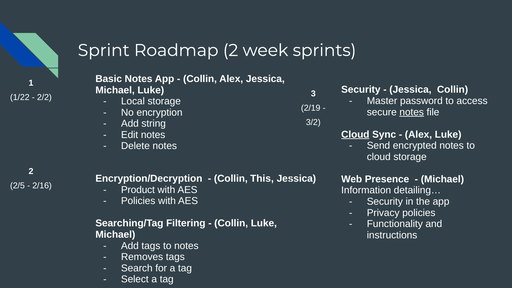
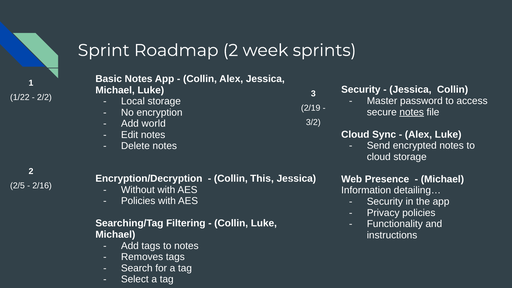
string: string -> world
Cloud at (355, 134) underline: present -> none
Product: Product -> Without
